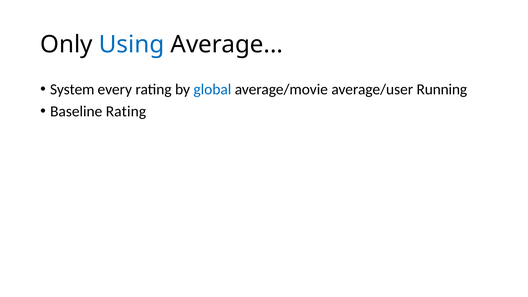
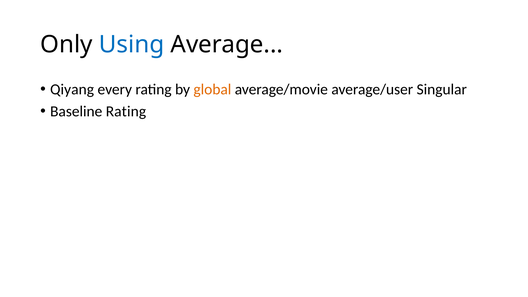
System: System -> Qiyang
global colour: blue -> orange
Running: Running -> Singular
